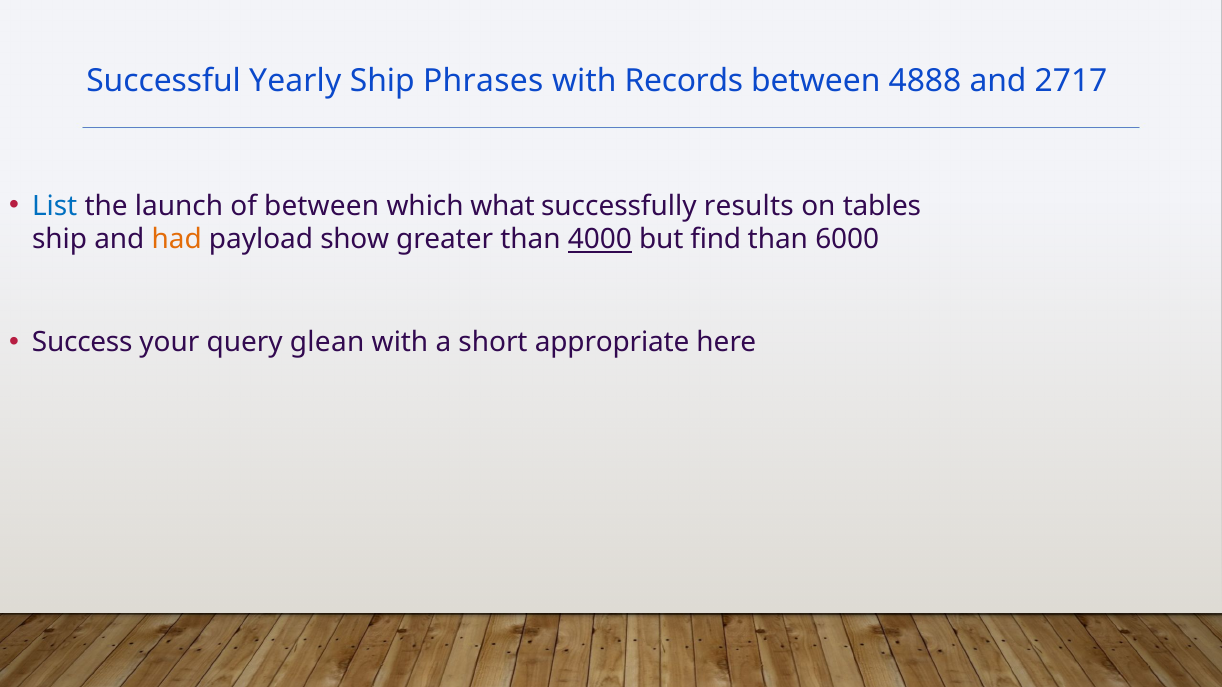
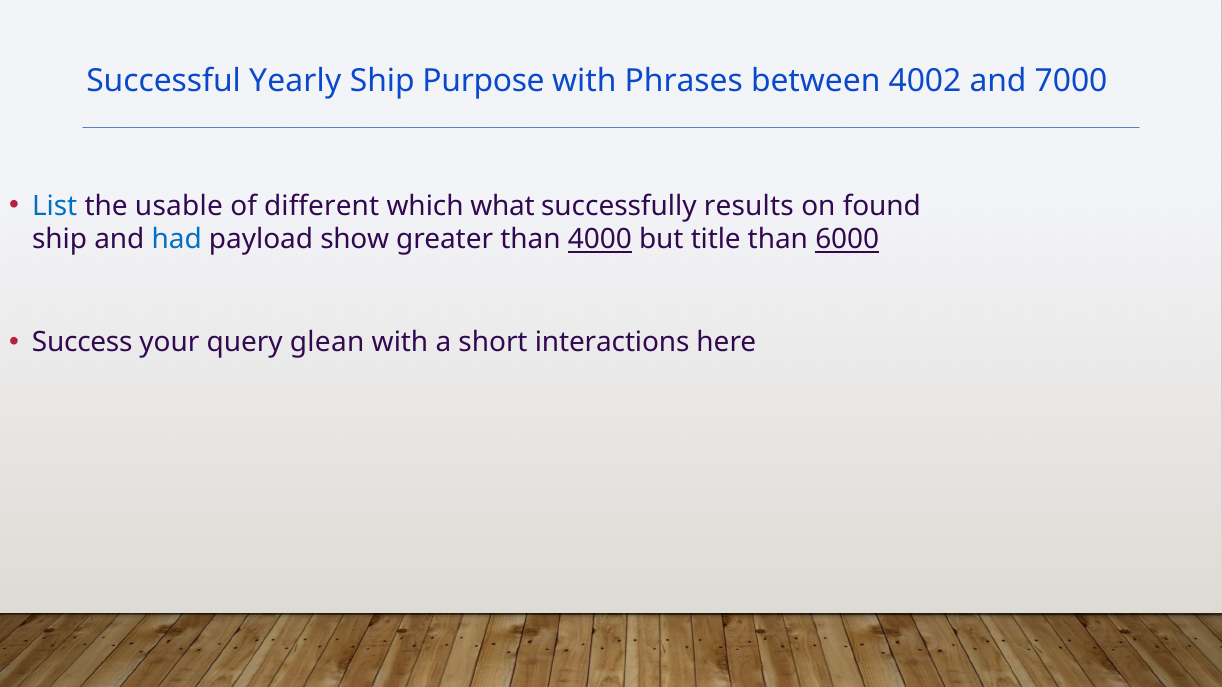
Phrases: Phrases -> Purpose
Records: Records -> Phrases
4888: 4888 -> 4002
2717: 2717 -> 7000
launch: launch -> usable
of between: between -> different
tables: tables -> found
had colour: orange -> blue
find: find -> title
6000 underline: none -> present
appropriate: appropriate -> interactions
